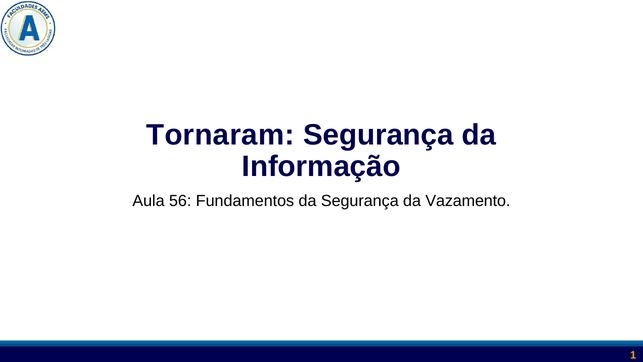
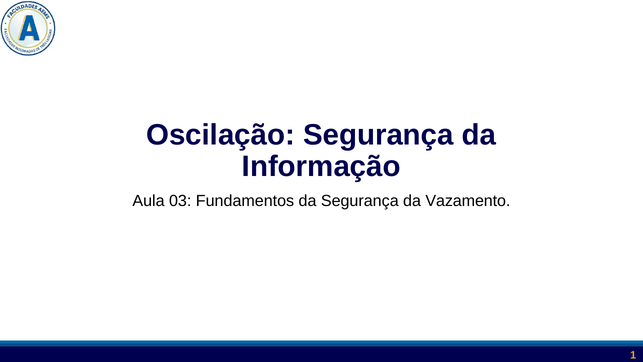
Tornaram: Tornaram -> Oscilação
56: 56 -> 03
